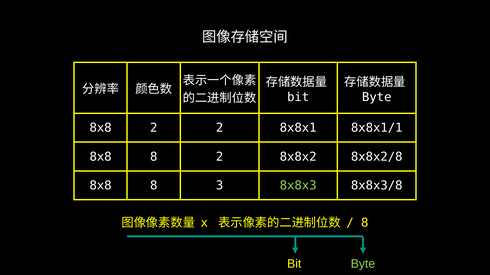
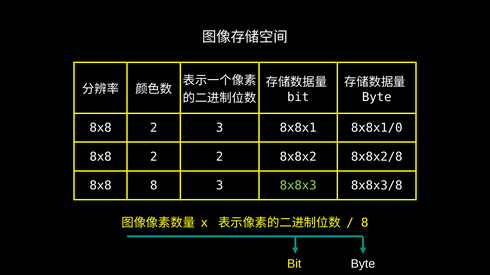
2 2: 2 -> 3
8x8x1/1: 8x8x1/1 -> 8x8x1/0
8 at (154, 157): 8 -> 2
Byte at (363, 264) colour: light green -> white
